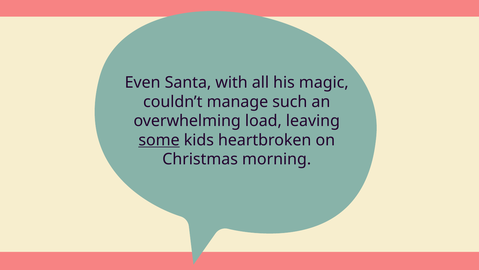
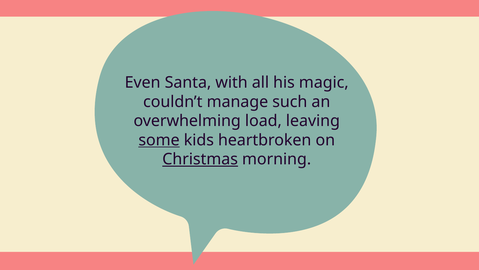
Christmas underline: none -> present
